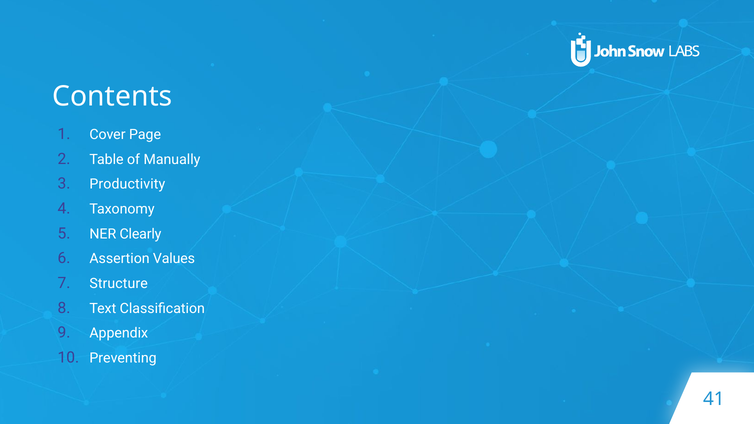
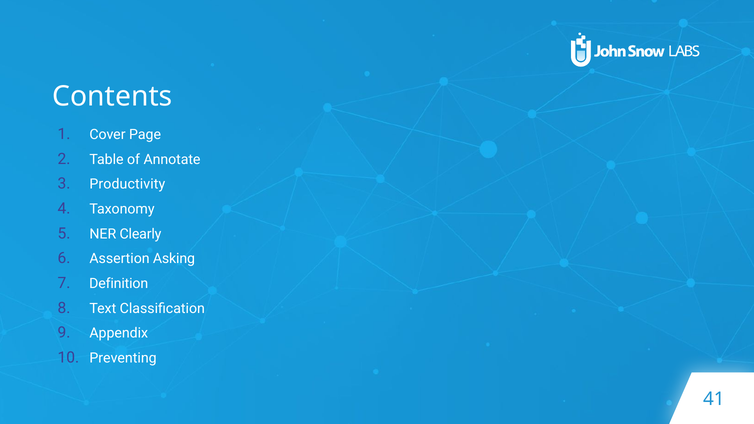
Manually: Manually -> Annotate
Values: Values -> Asking
Structure: Structure -> Definition
